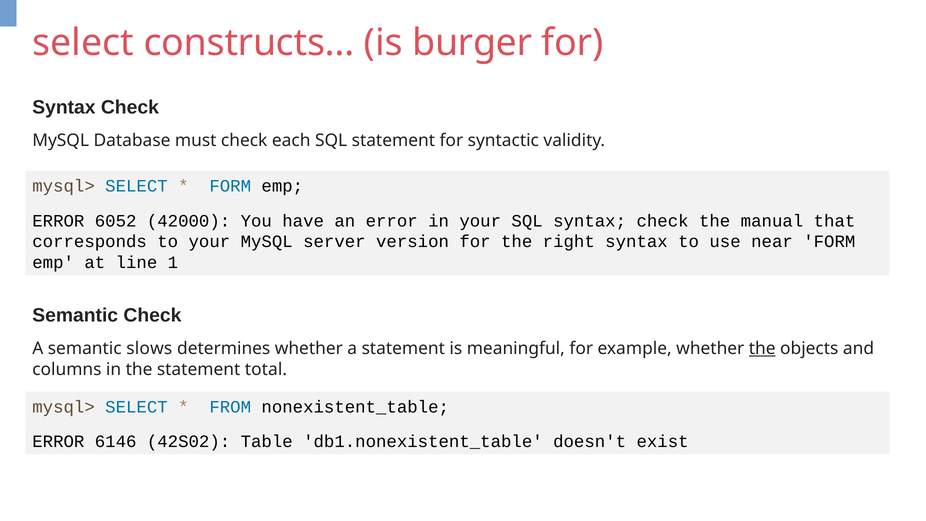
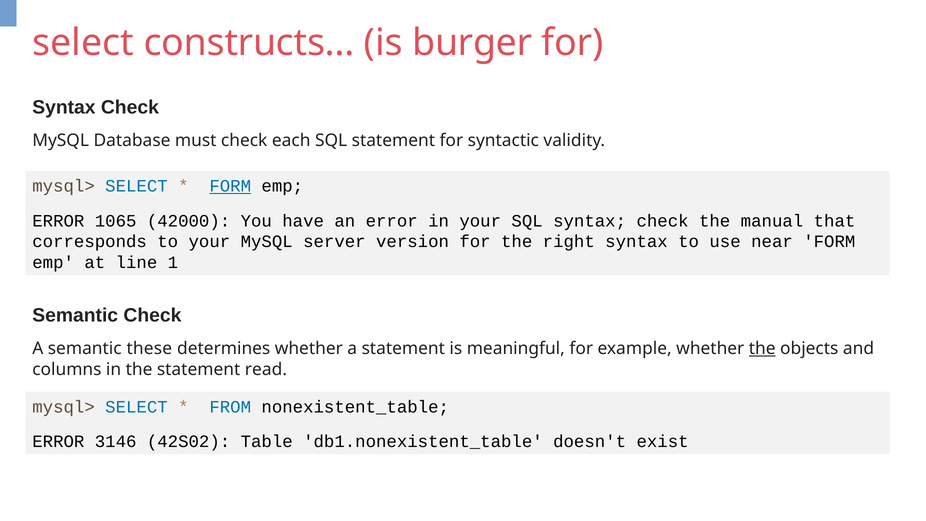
FORM at (230, 186) underline: none -> present
6052: 6052 -> 1065
slows: slows -> these
total: total -> read
6146: 6146 -> 3146
